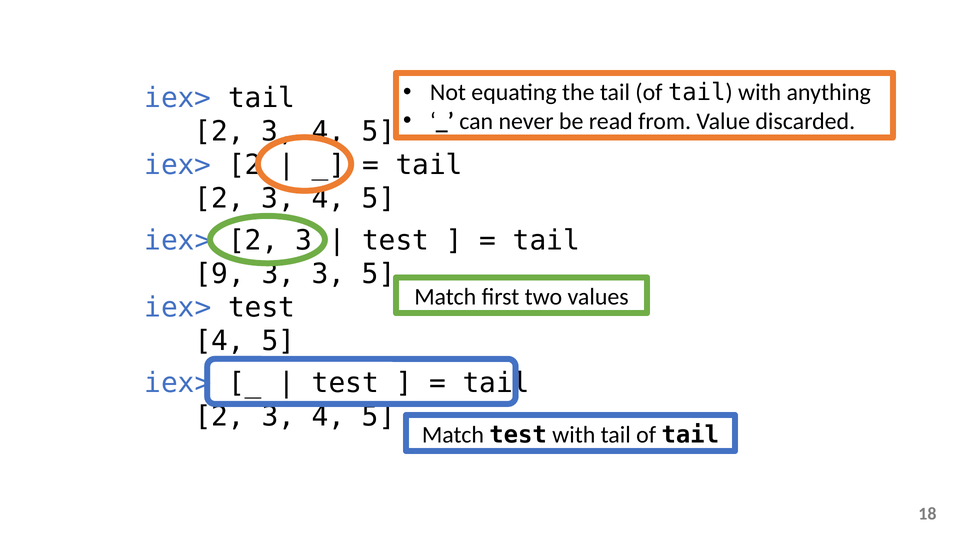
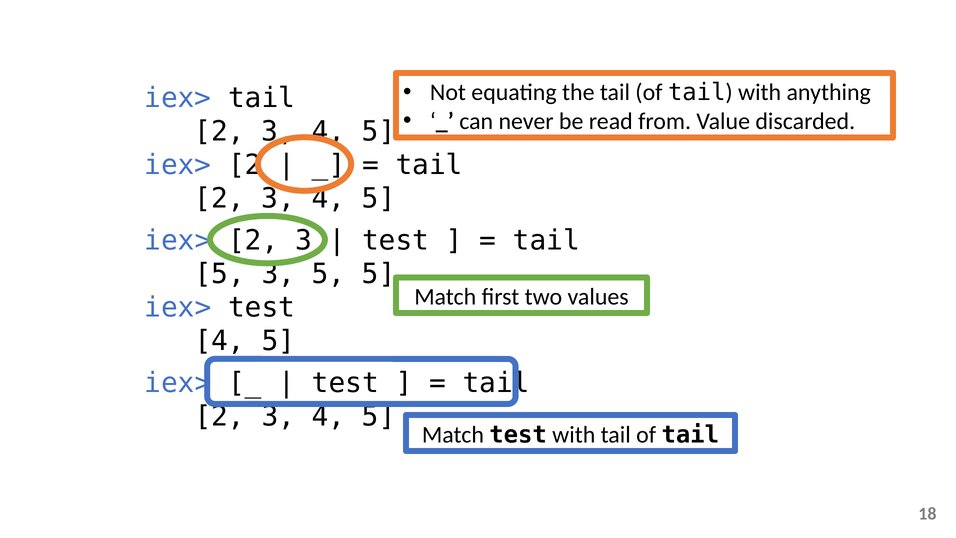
9 at (220, 274): 9 -> 5
3 at (328, 274): 3 -> 5
